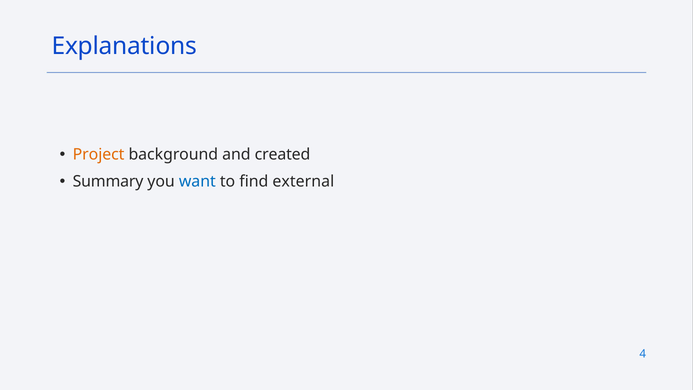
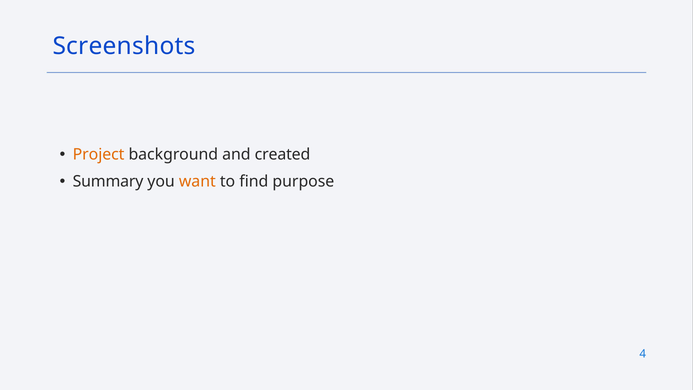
Explanations: Explanations -> Screenshots
want colour: blue -> orange
external: external -> purpose
